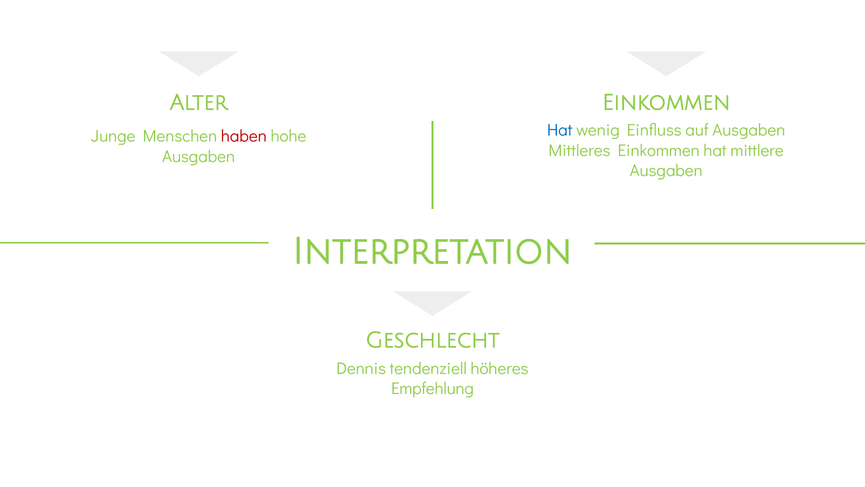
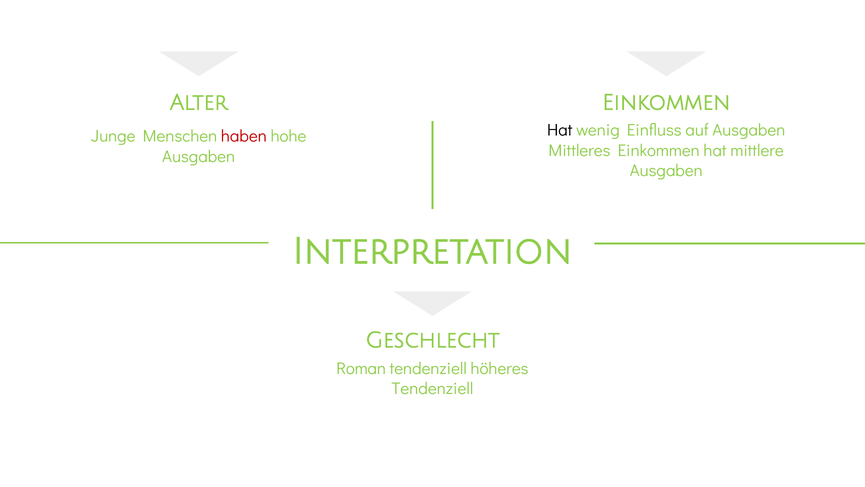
Hat at (560, 130) colour: blue -> black
Dennis: Dennis -> Roman
Empfehlung at (433, 388): Empfehlung -> Tendenziell
